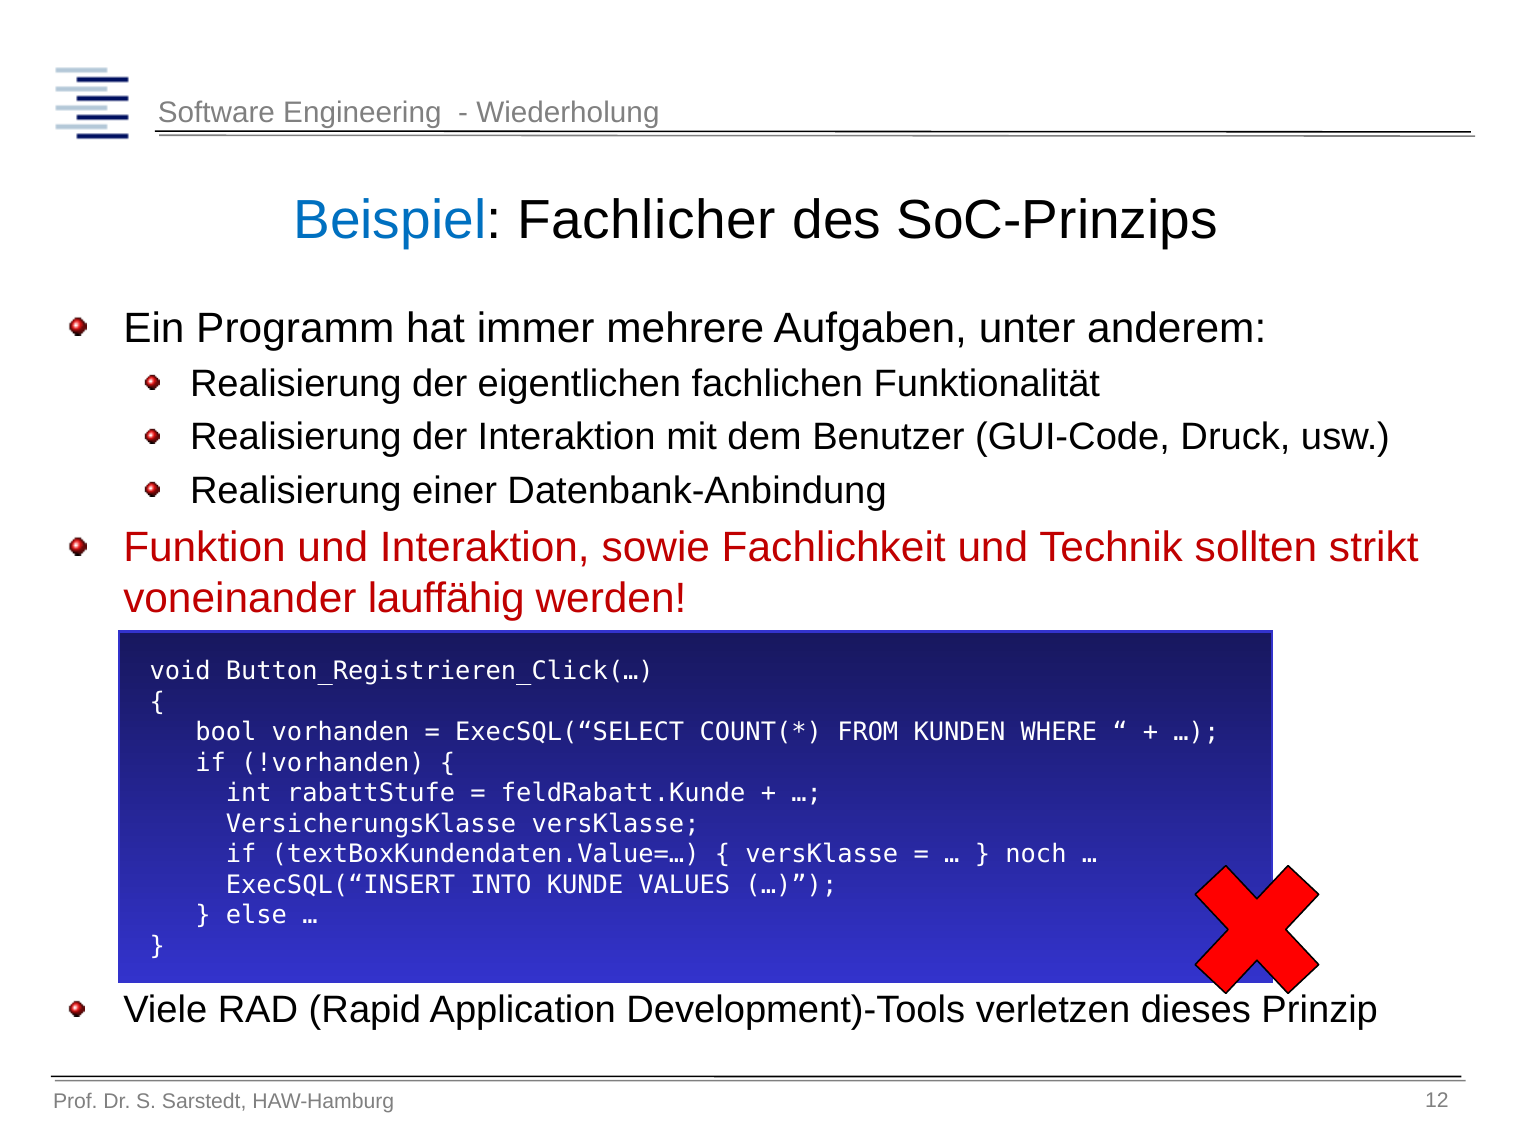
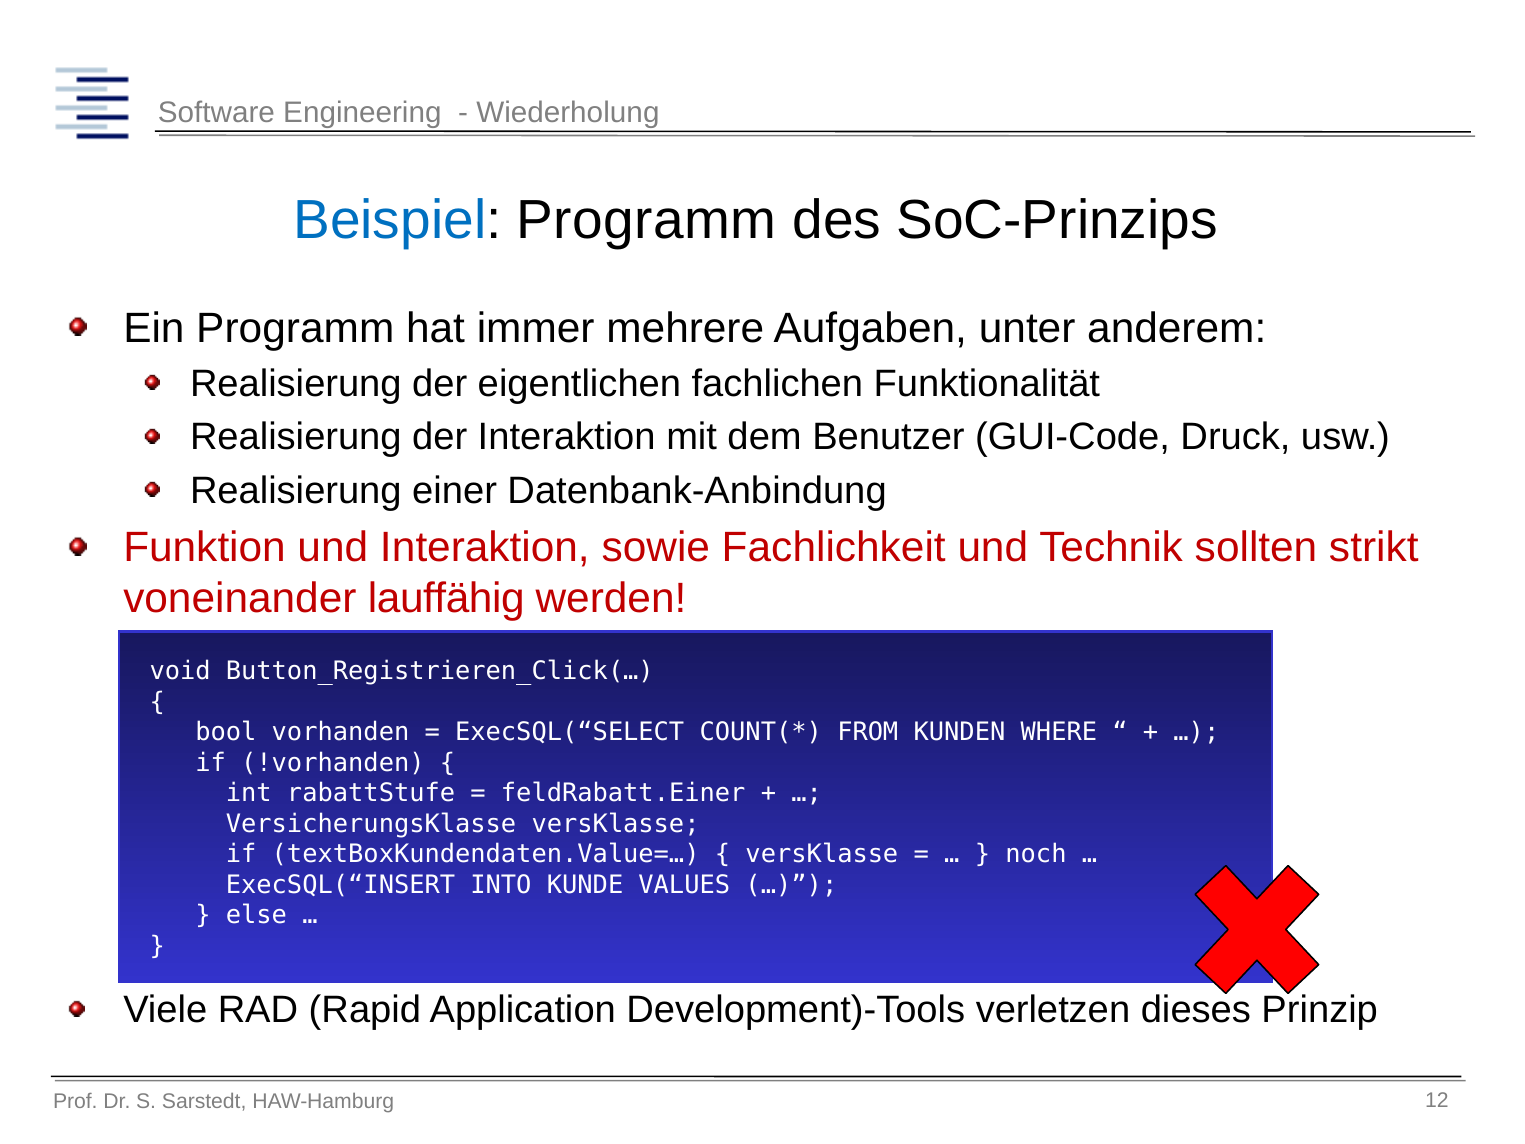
Beispiel Fachlicher: Fachlicher -> Programm
feldRabatt.Kunde: feldRabatt.Kunde -> feldRabatt.Einer
